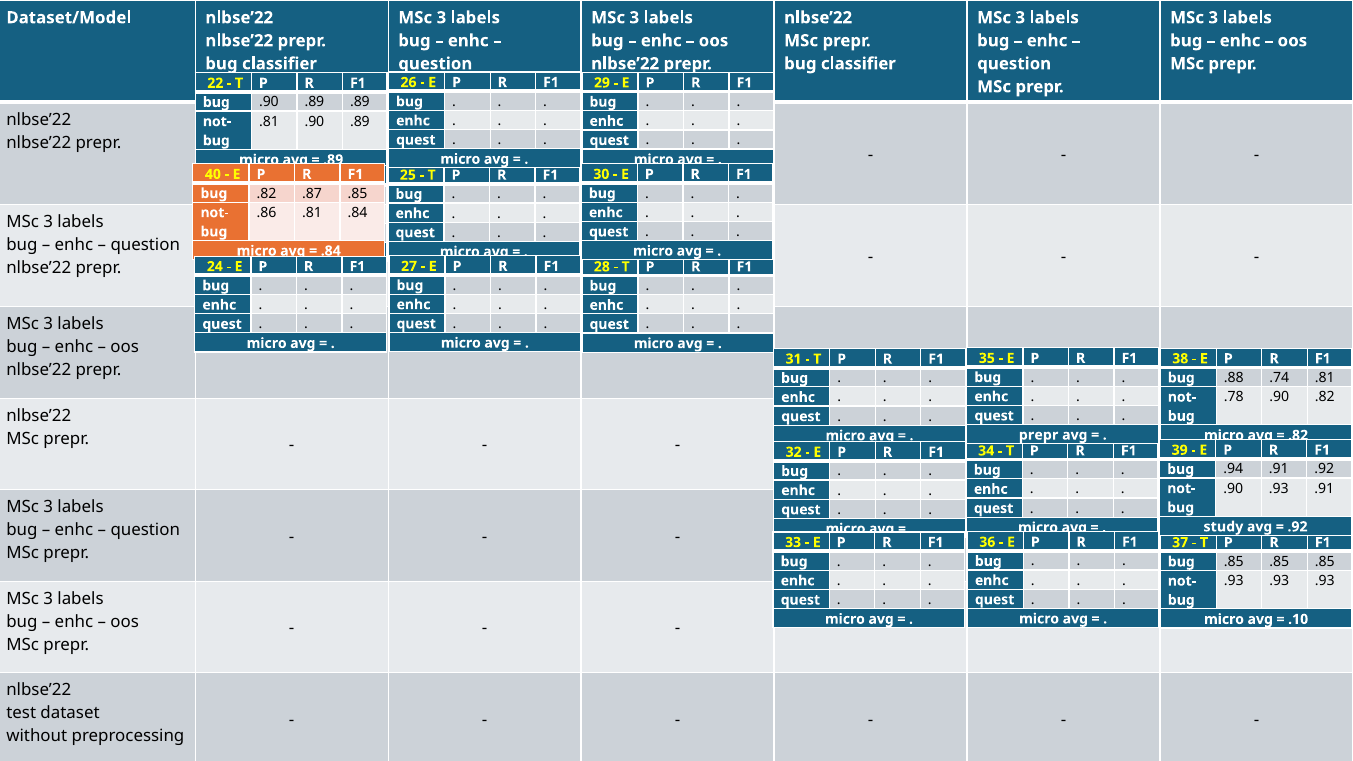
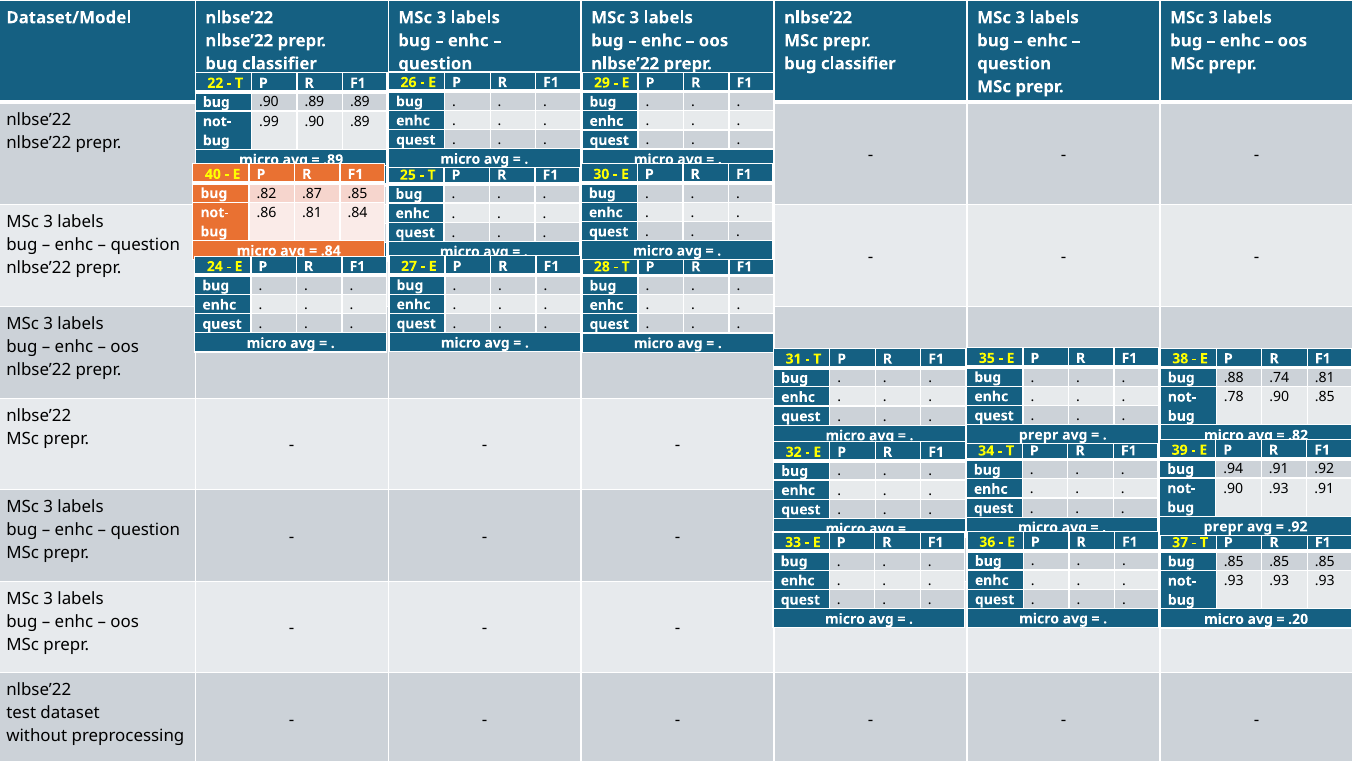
.81 at (269, 121): .81 -> .99
.90 .82: .82 -> .85
study at (1223, 527): study -> prepr
.10: .10 -> .20
